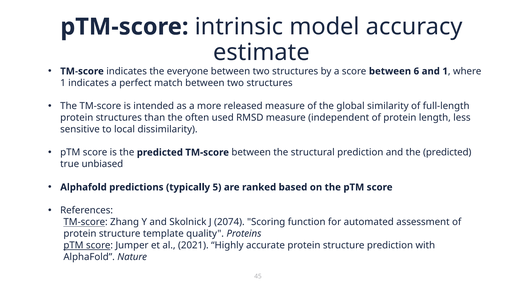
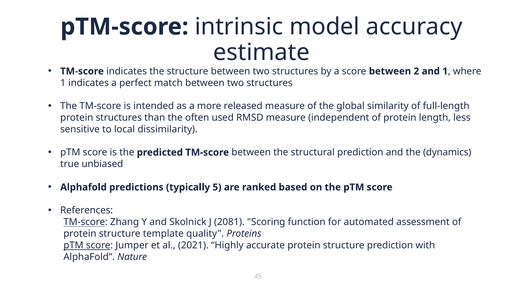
the everyone: everyone -> structure
6: 6 -> 2
and the predicted: predicted -> dynamics
2074: 2074 -> 2081
